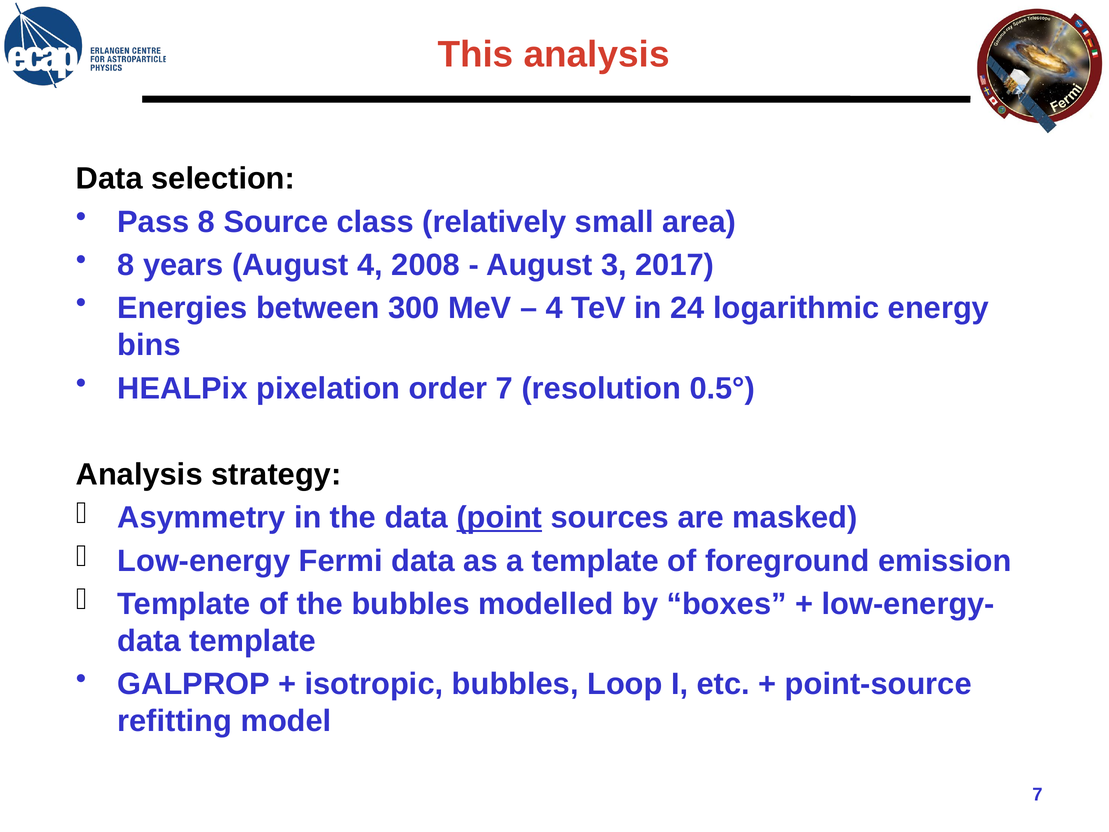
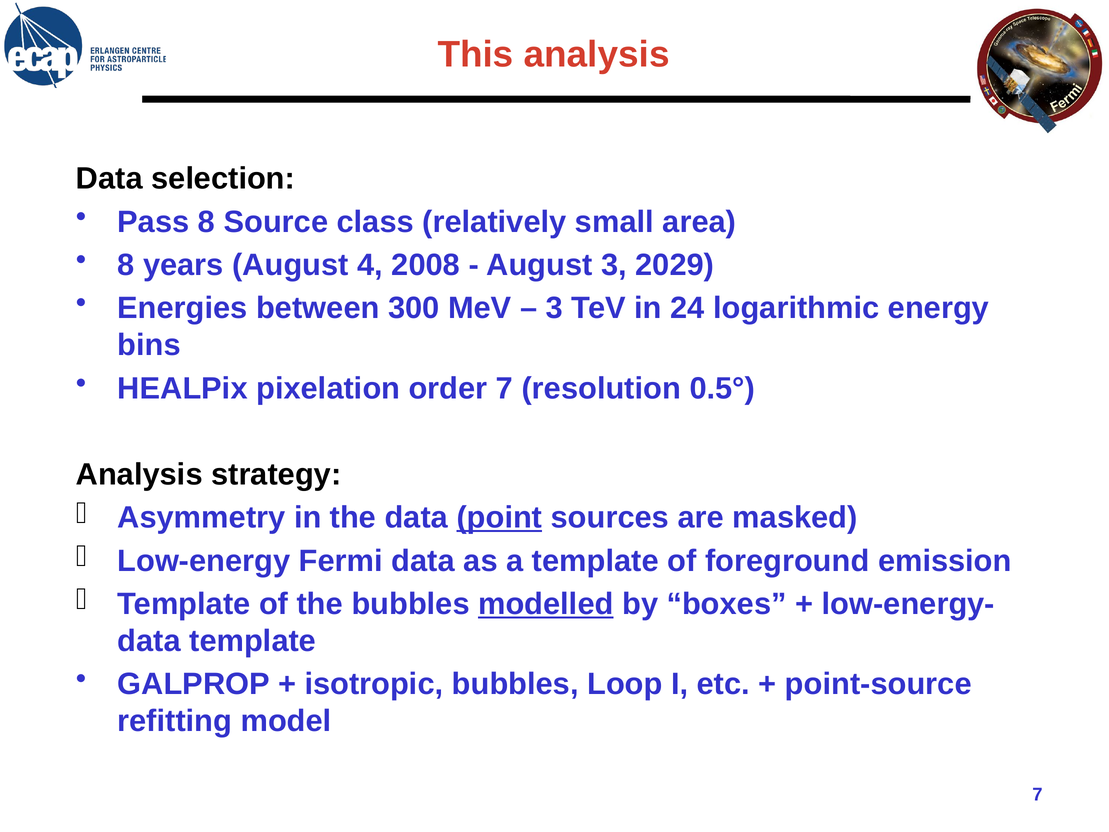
2017: 2017 -> 2029
4 at (554, 308): 4 -> 3
modelled underline: none -> present
